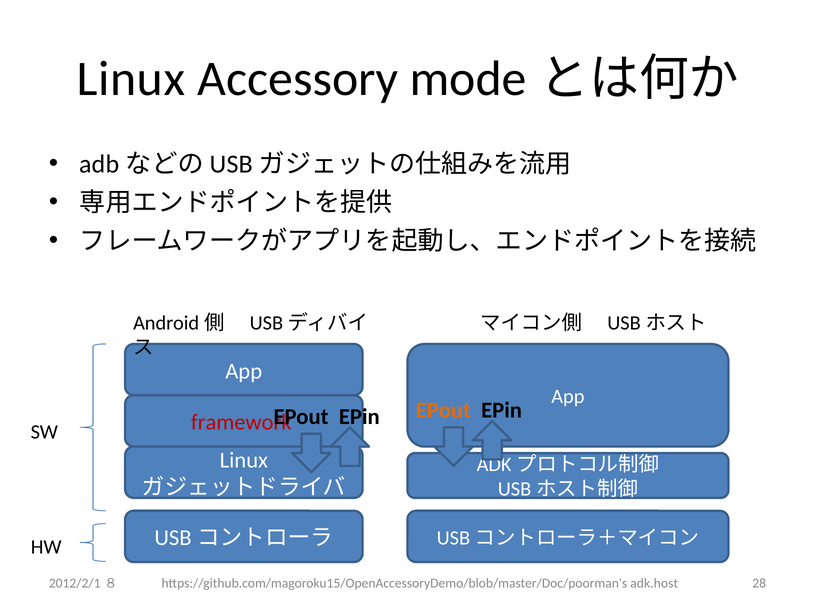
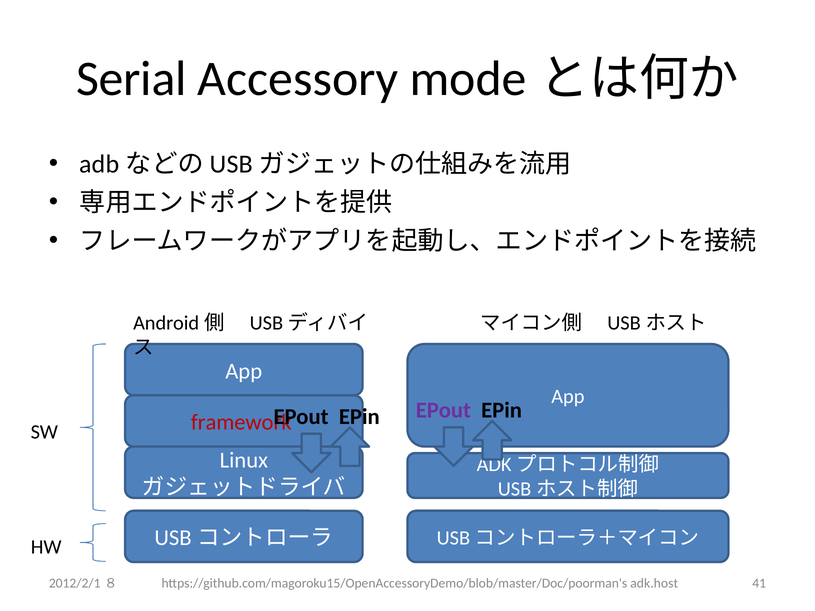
Linux at (131, 79): Linux -> Serial
EPout at (443, 410) colour: orange -> purple
28: 28 -> 41
